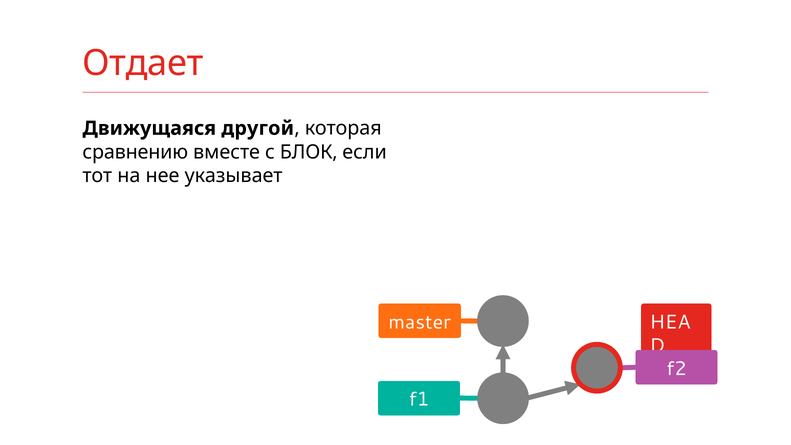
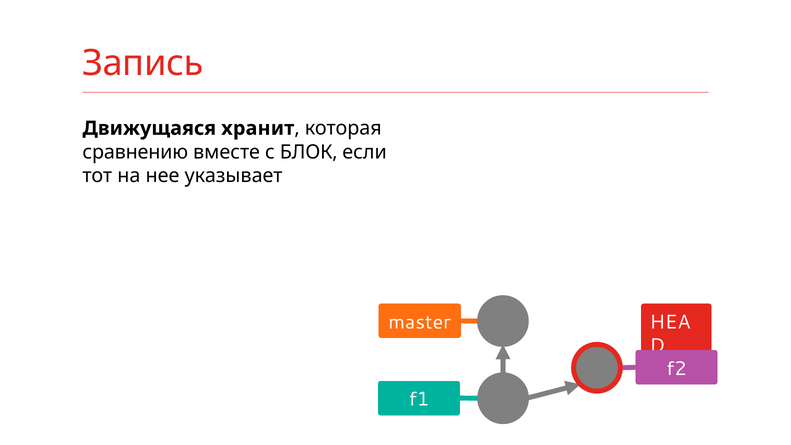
Отдает: Отдает -> Запись
другой: другой -> хранит
